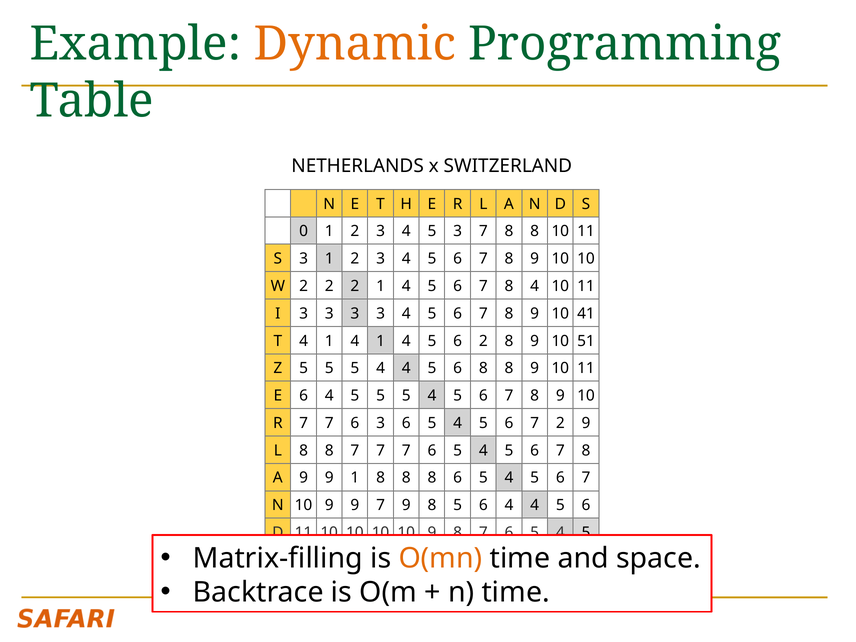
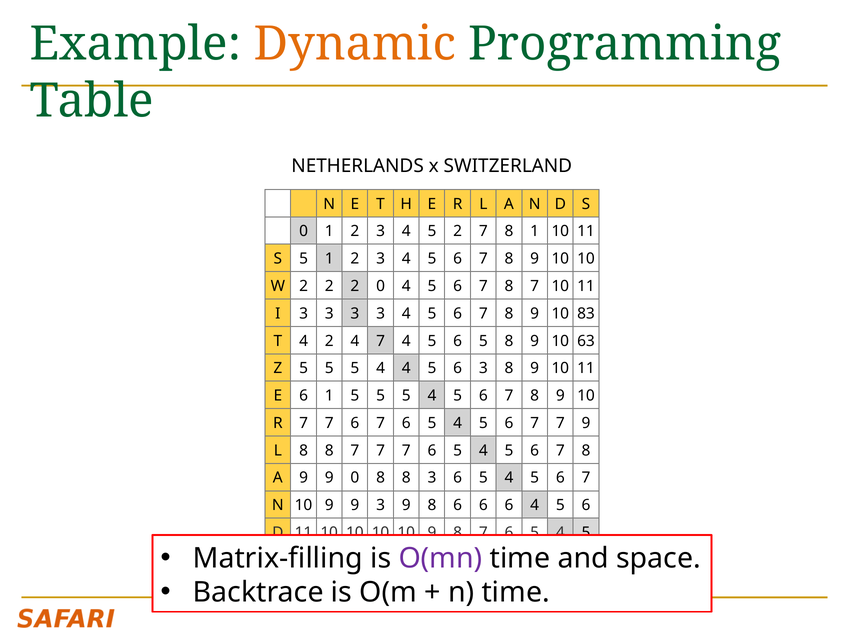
5 3: 3 -> 2
7 8 8: 8 -> 1
S 3: 3 -> 5
2 1: 1 -> 0
7 8 4: 4 -> 7
41: 41 -> 83
T 4 1: 1 -> 2
1 at (381, 341): 1 -> 7
5 6 2: 2 -> 5
51: 51 -> 63
6 8: 8 -> 3
E 6 4: 4 -> 1
7 6 3: 3 -> 7
6 7 2: 2 -> 7
9 1: 1 -> 0
8 8 8: 8 -> 3
9 7: 7 -> 3
8 5: 5 -> 6
4 at (509, 505): 4 -> 6
O(mn colour: orange -> purple
